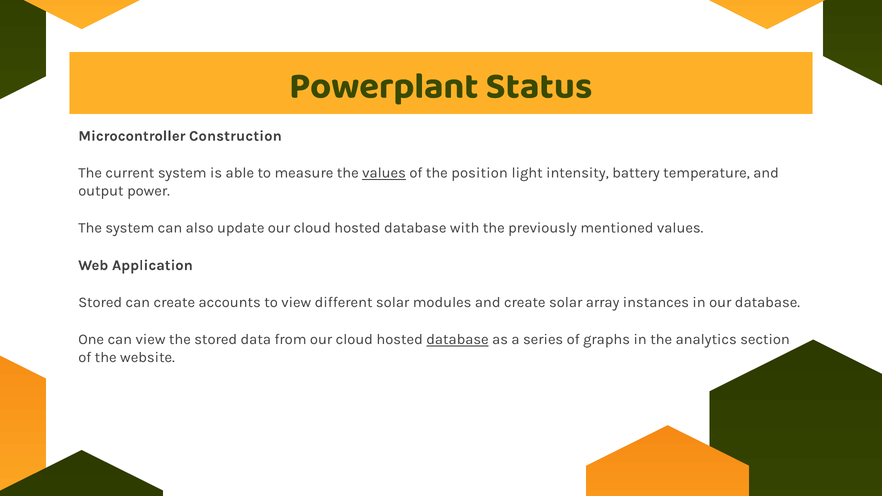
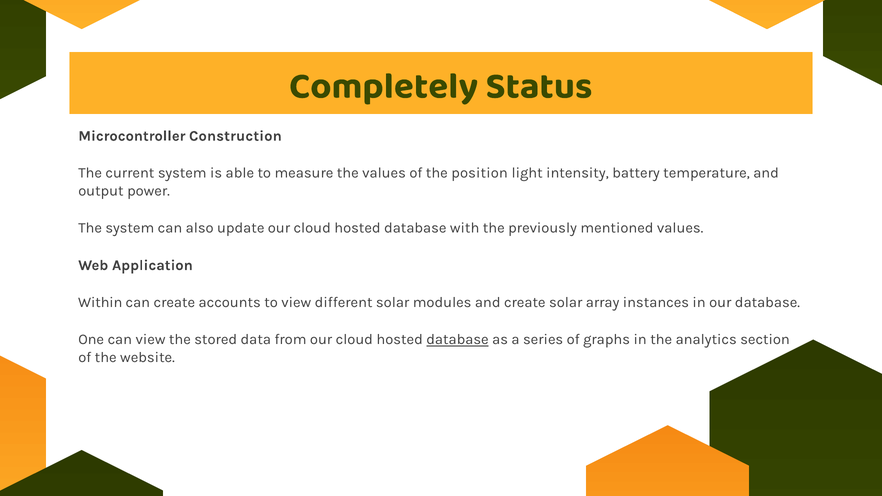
Powerplant: Powerplant -> Completely
values at (384, 173) underline: present -> none
Stored at (100, 302): Stored -> Within
